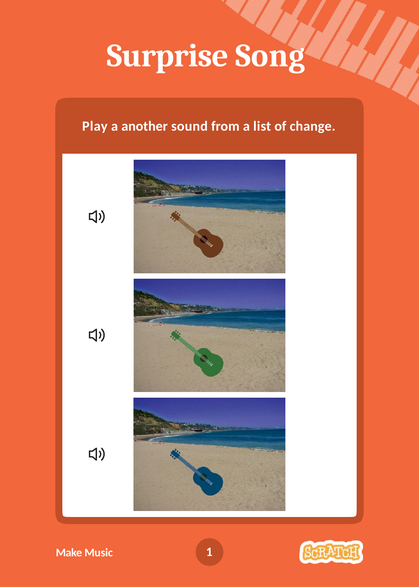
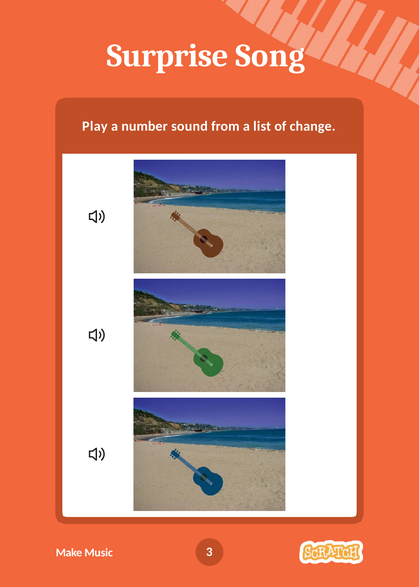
another: another -> number
1: 1 -> 3
